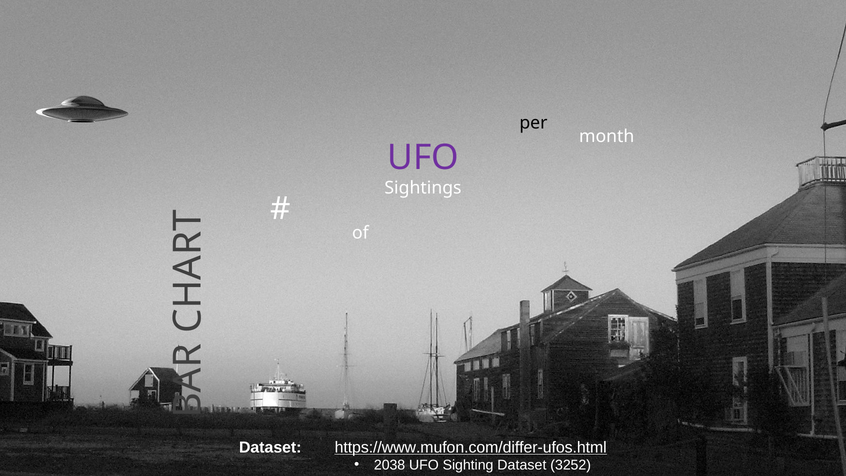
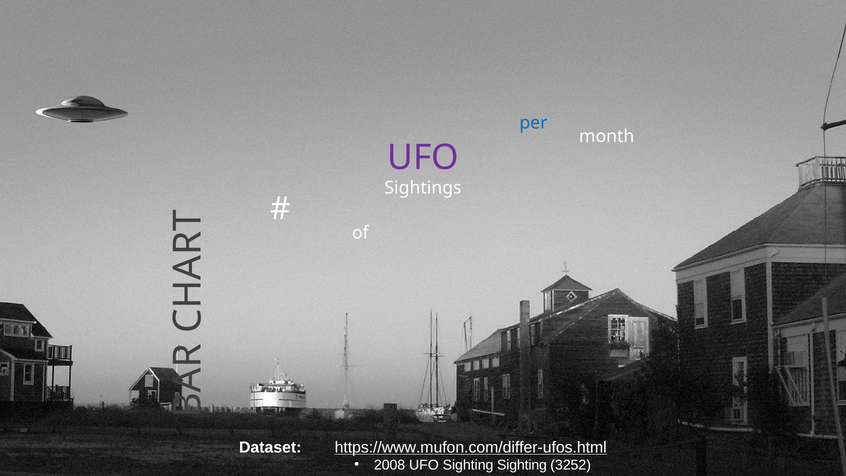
per colour: black -> blue
2038: 2038 -> 2008
Sighting Dataset: Dataset -> Sighting
